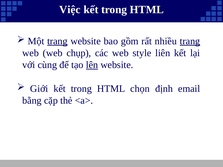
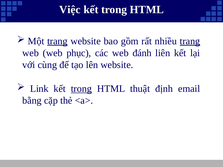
chụp: chụp -> phục
style: style -> đánh
lên underline: present -> none
Giới: Giới -> Link
trong at (81, 89) underline: none -> present
chọn: chọn -> thuật
